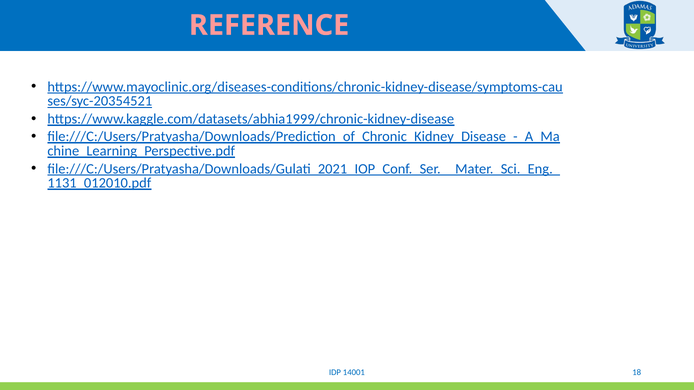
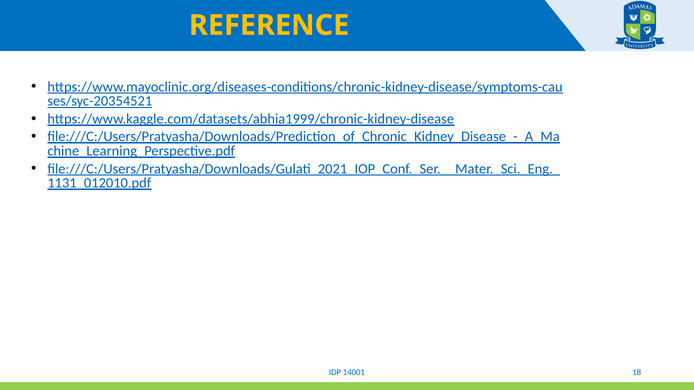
REFERENCE colour: pink -> yellow
